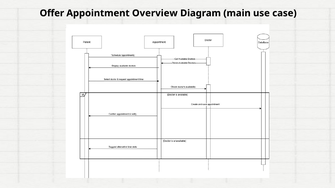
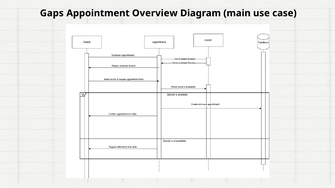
Offer: Offer -> Gaps
